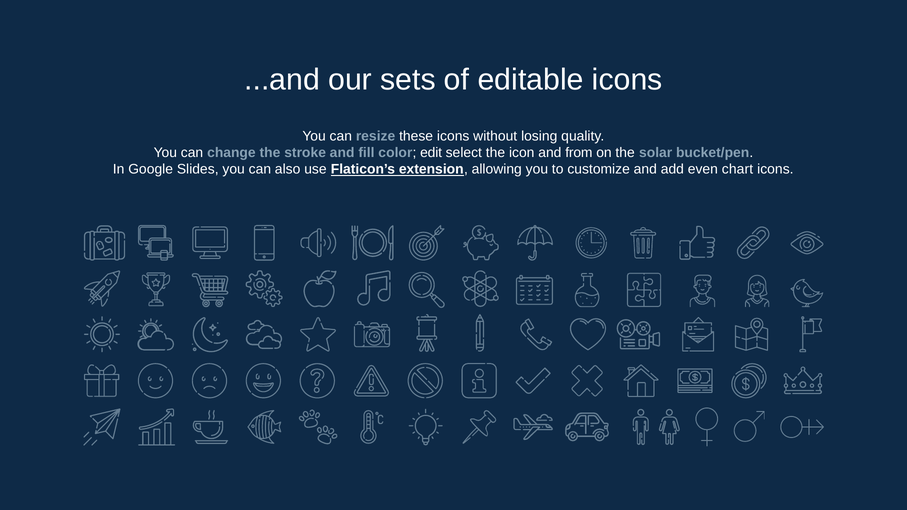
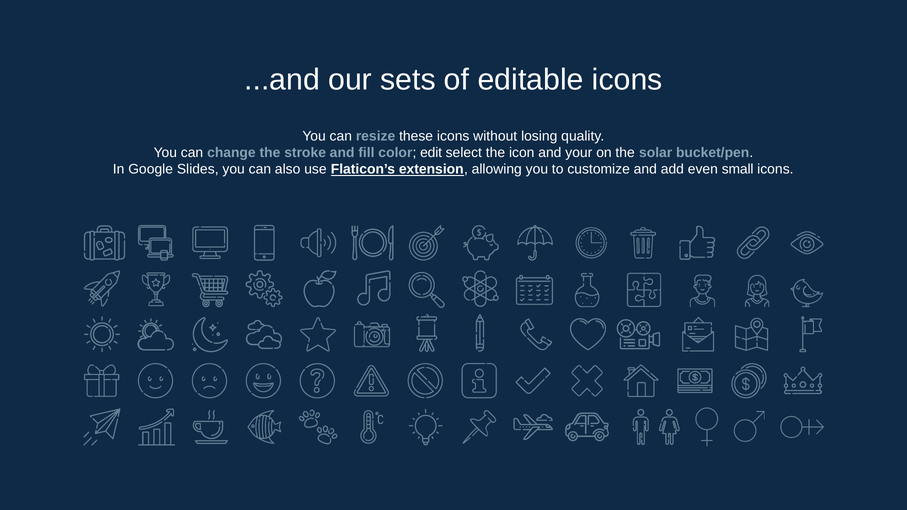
from: from -> your
chart: chart -> small
